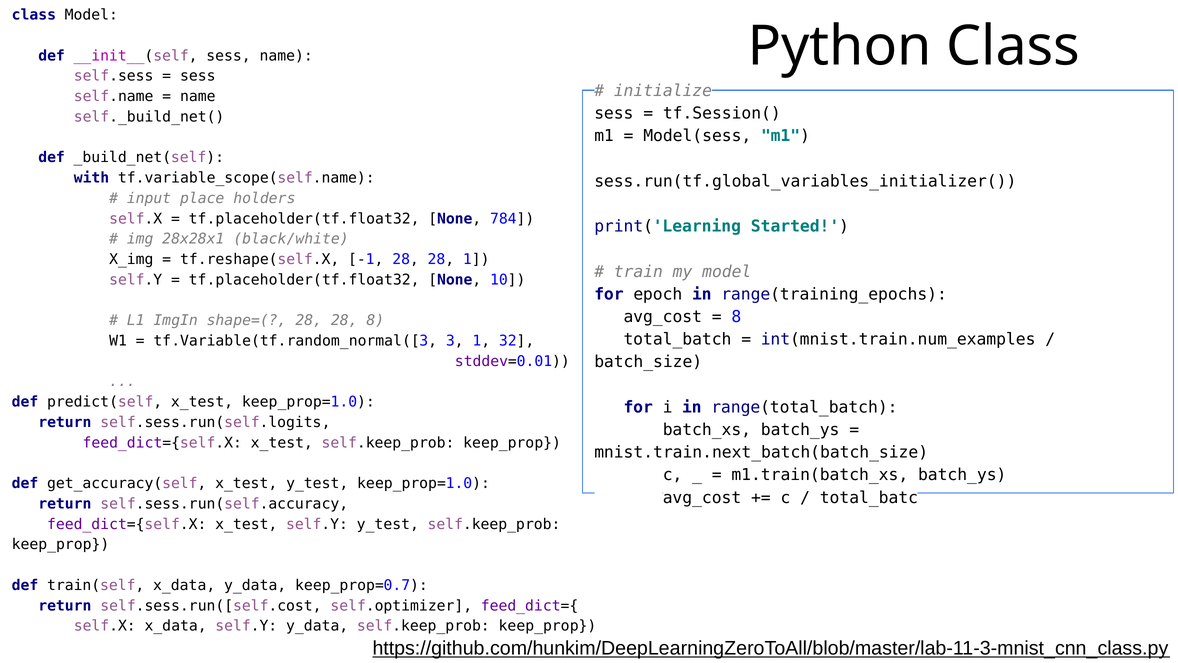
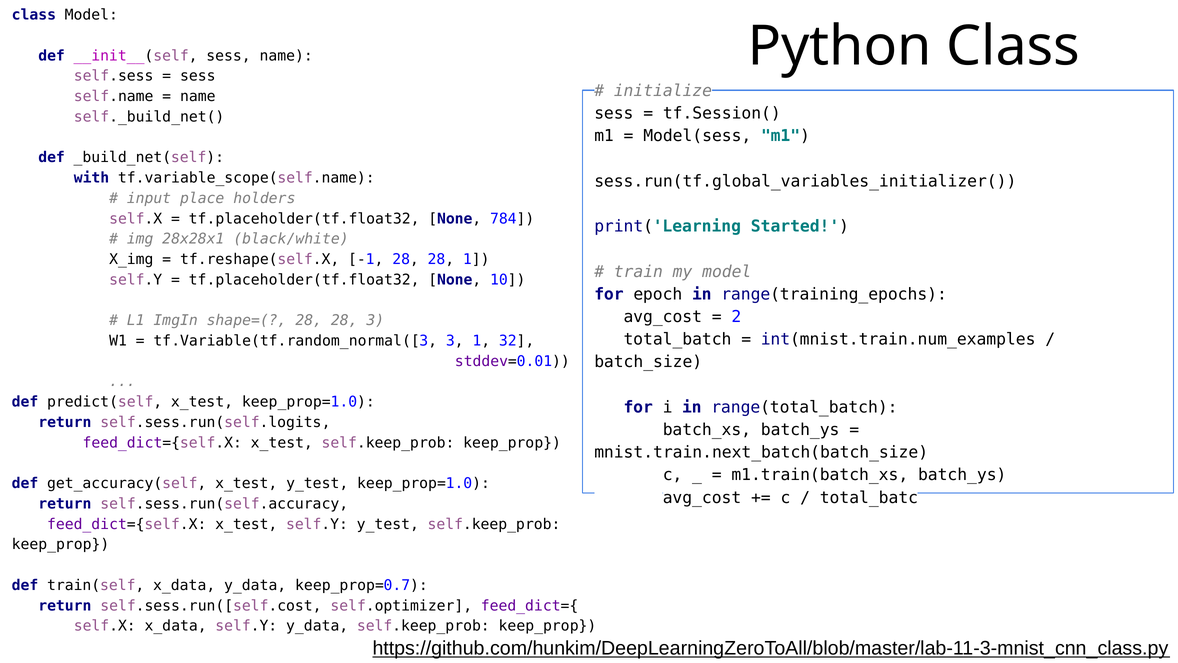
8 at (736, 317): 8 -> 2
28 8: 8 -> 3
